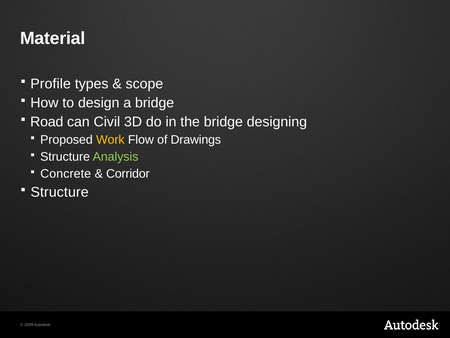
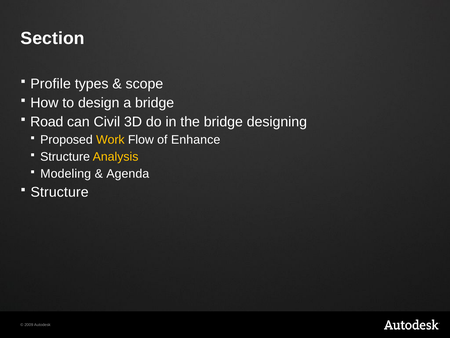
Material: Material -> Section
Drawings: Drawings -> Enhance
Analysis colour: light green -> yellow
Concrete: Concrete -> Modeling
Corridor: Corridor -> Agenda
